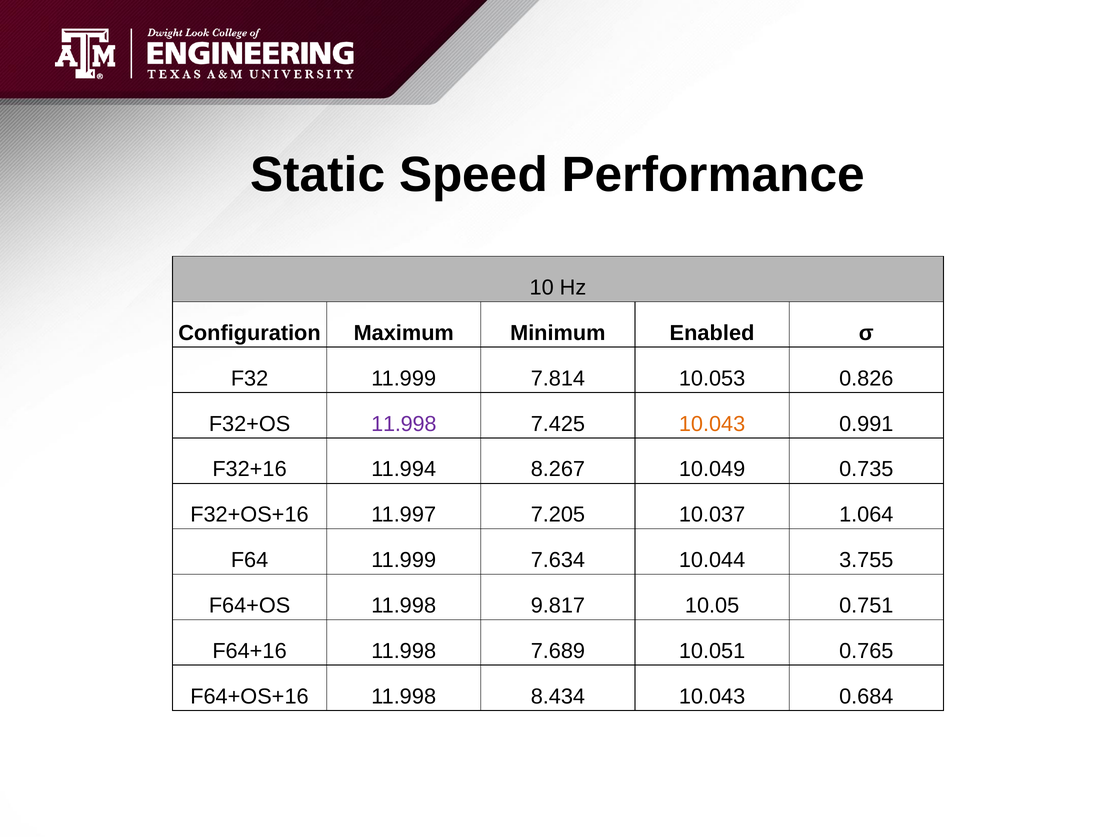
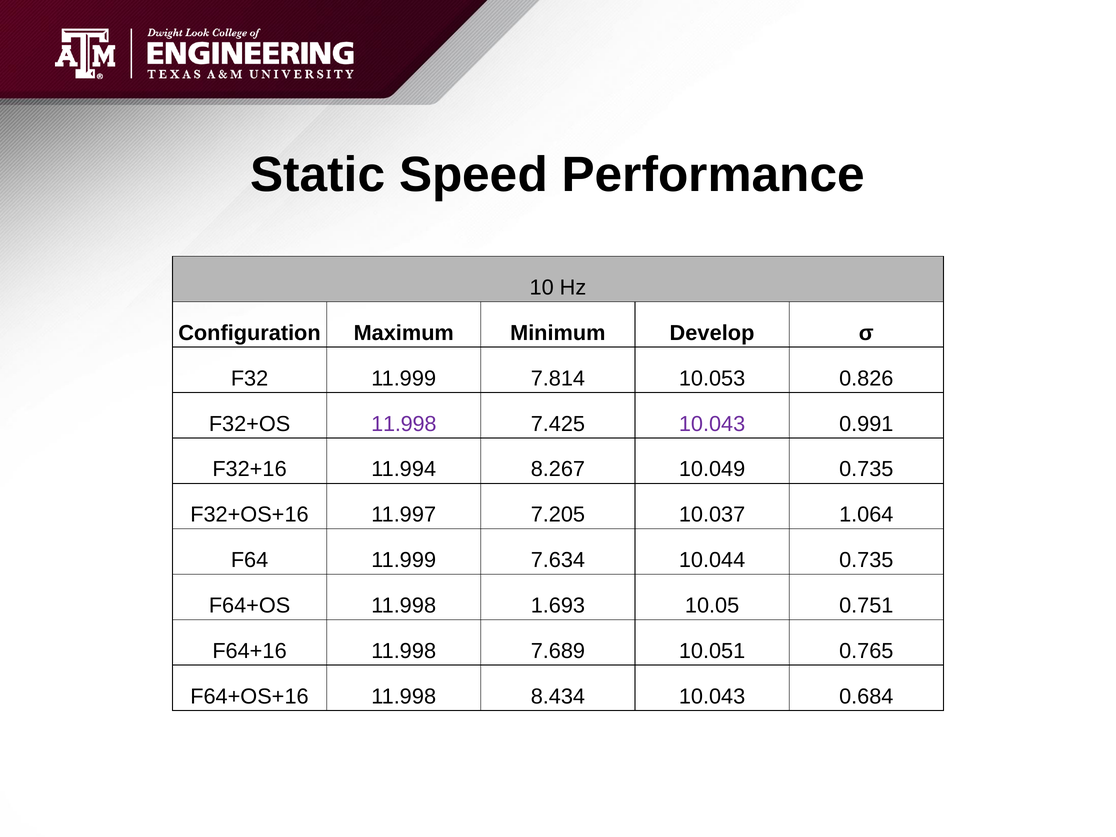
Enabled: Enabled -> Develop
10.043 at (712, 424) colour: orange -> purple
10.044 3.755: 3.755 -> 0.735
9.817: 9.817 -> 1.693
